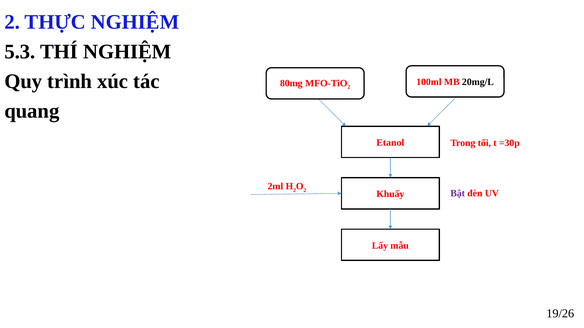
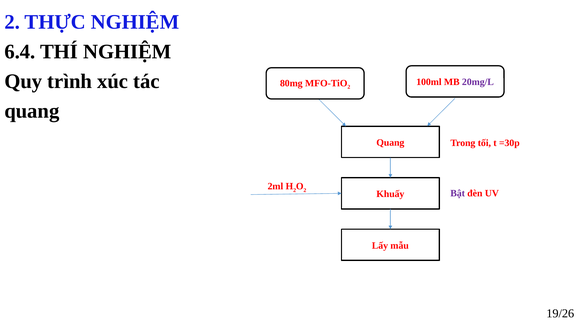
5.3: 5.3 -> 6.4
20mg/L colour: black -> purple
Etanol at (390, 143): Etanol -> Quang
